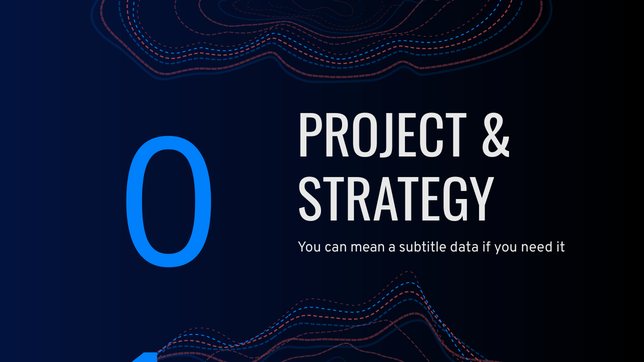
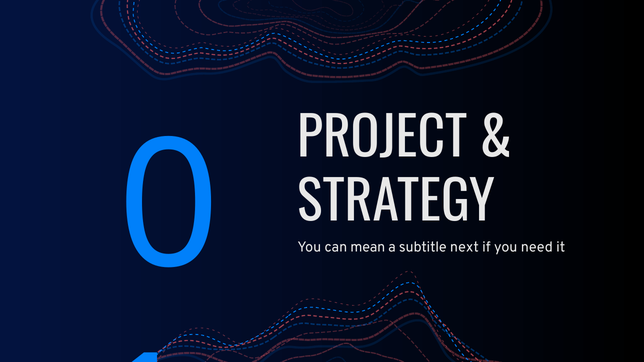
data: data -> next
